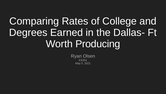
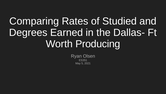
College: College -> Studied
